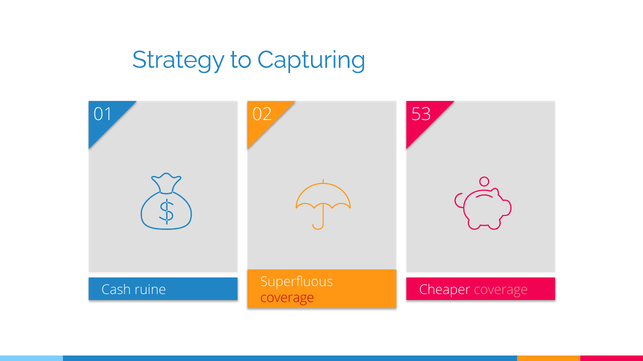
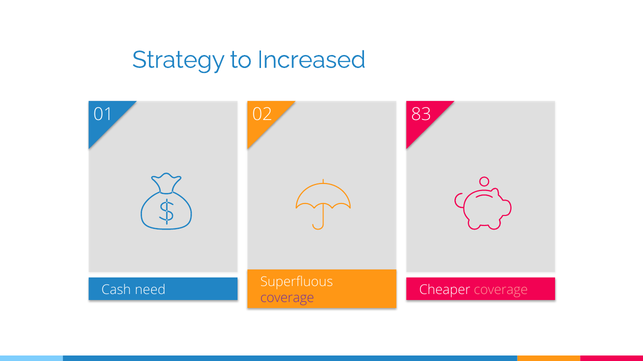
Capturing: Capturing -> Increased
53: 53 -> 83
ruine: ruine -> need
coverage at (287, 298) colour: red -> purple
